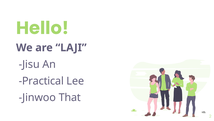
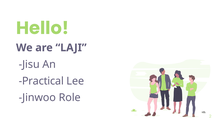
That: That -> Role
